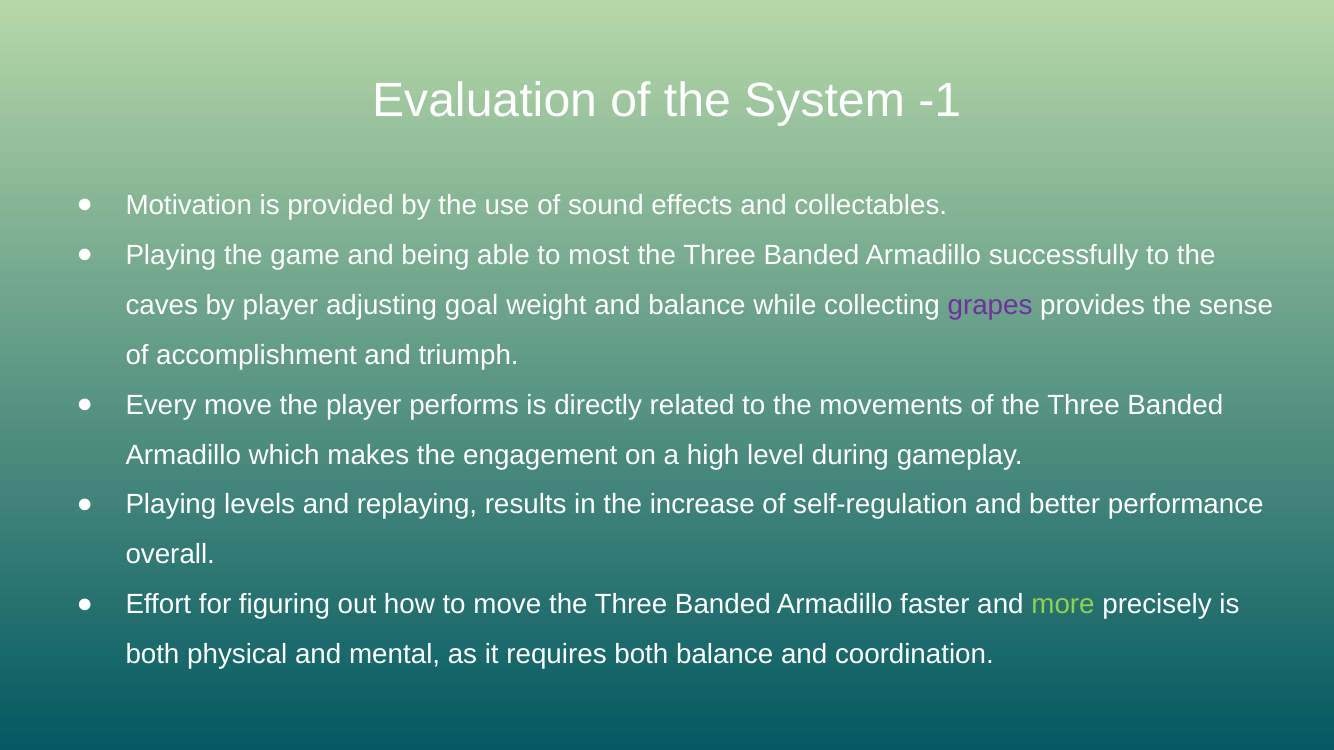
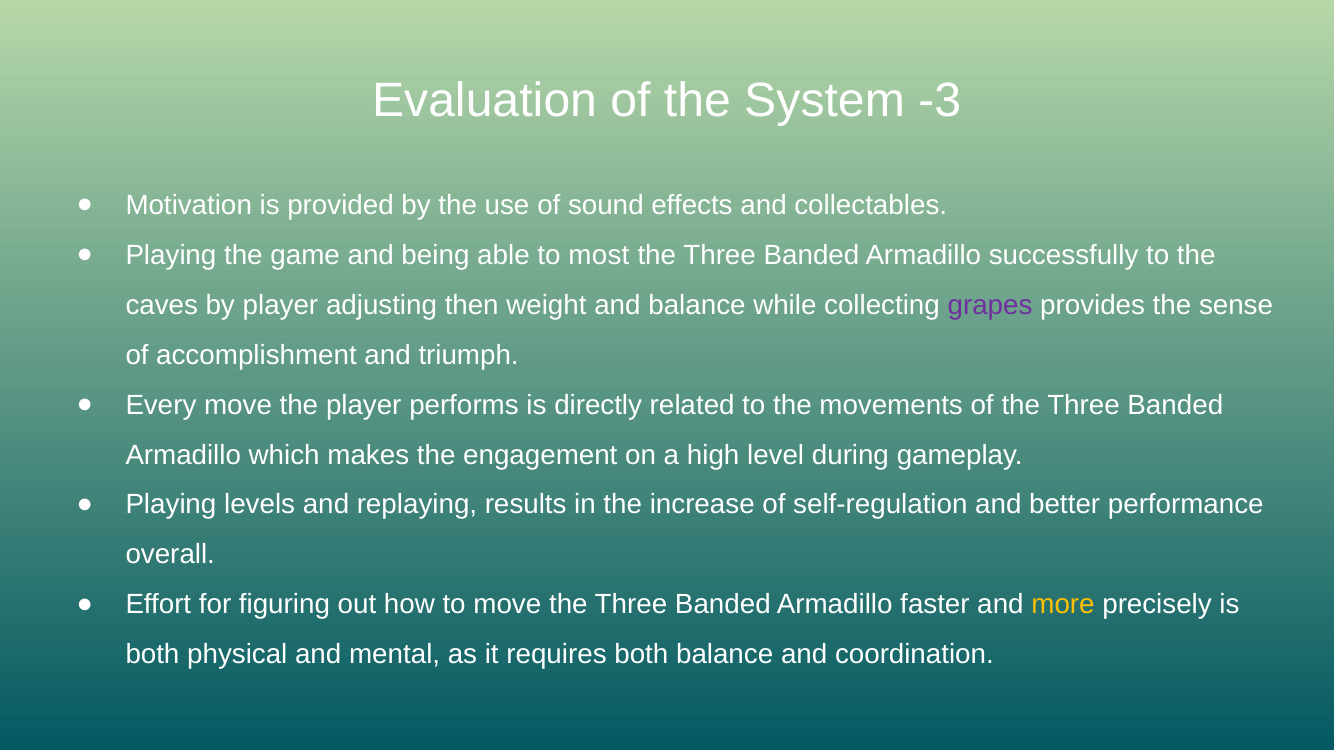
-1: -1 -> -3
goal: goal -> then
more colour: light green -> yellow
